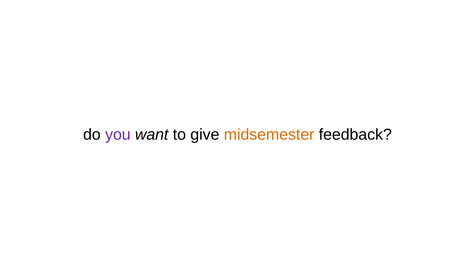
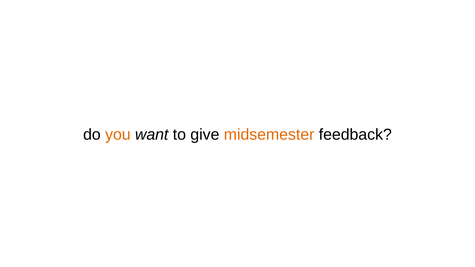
you colour: purple -> orange
